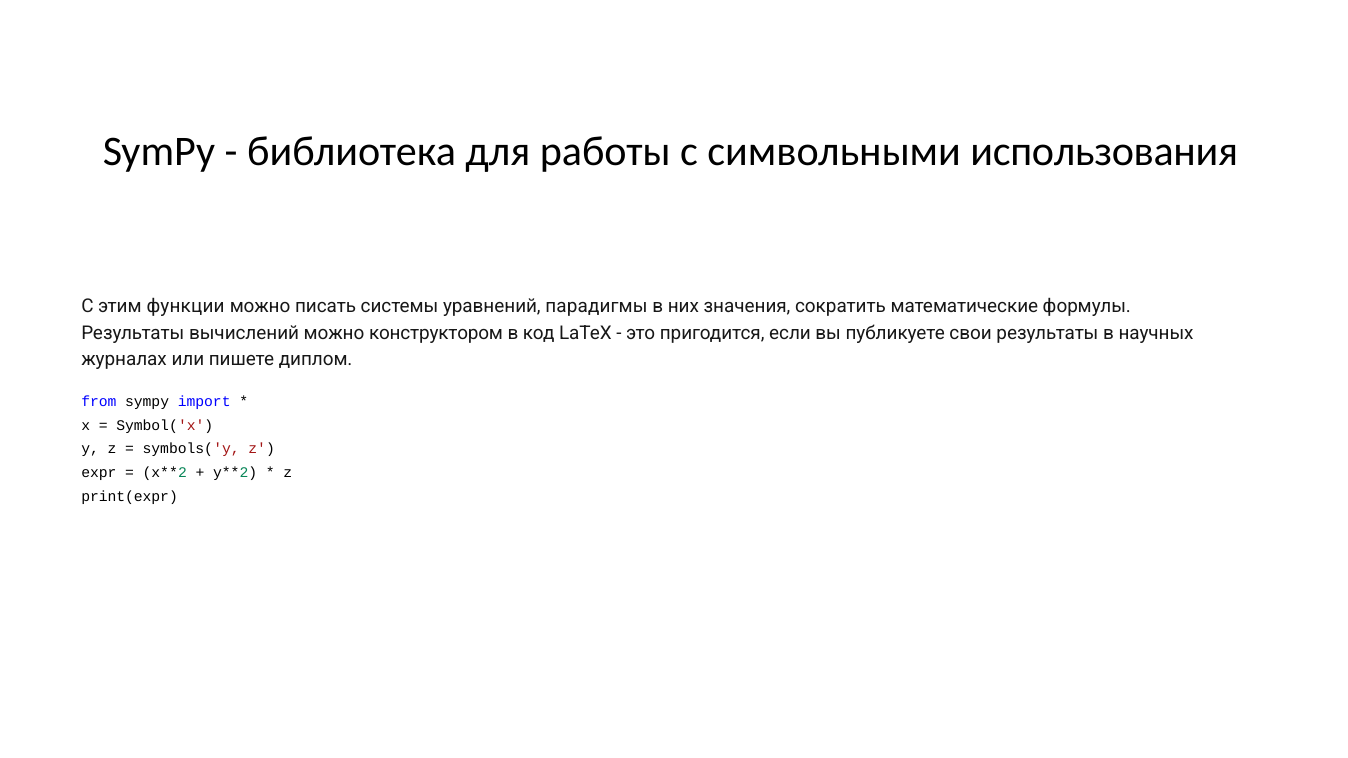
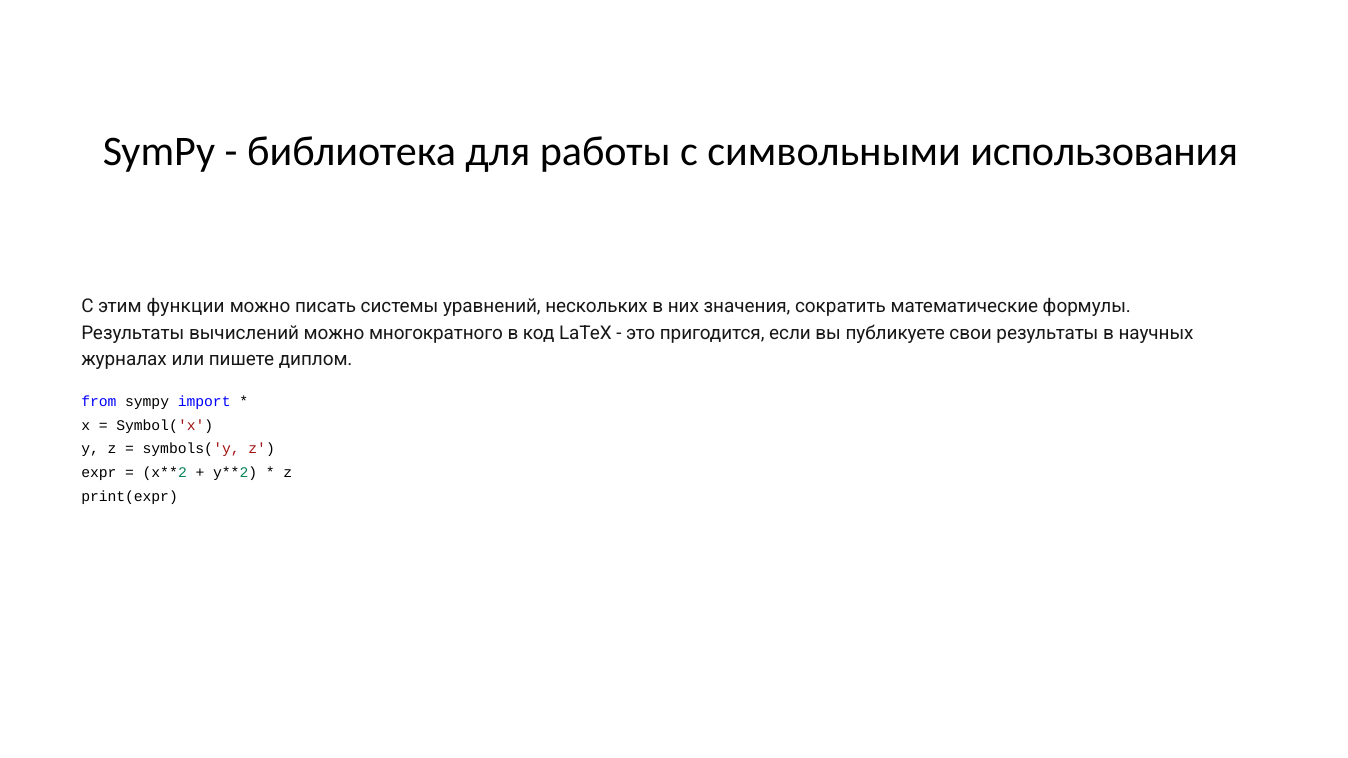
парадигмы: парадигмы -> нескольких
конструктором: конструктором -> многократного
